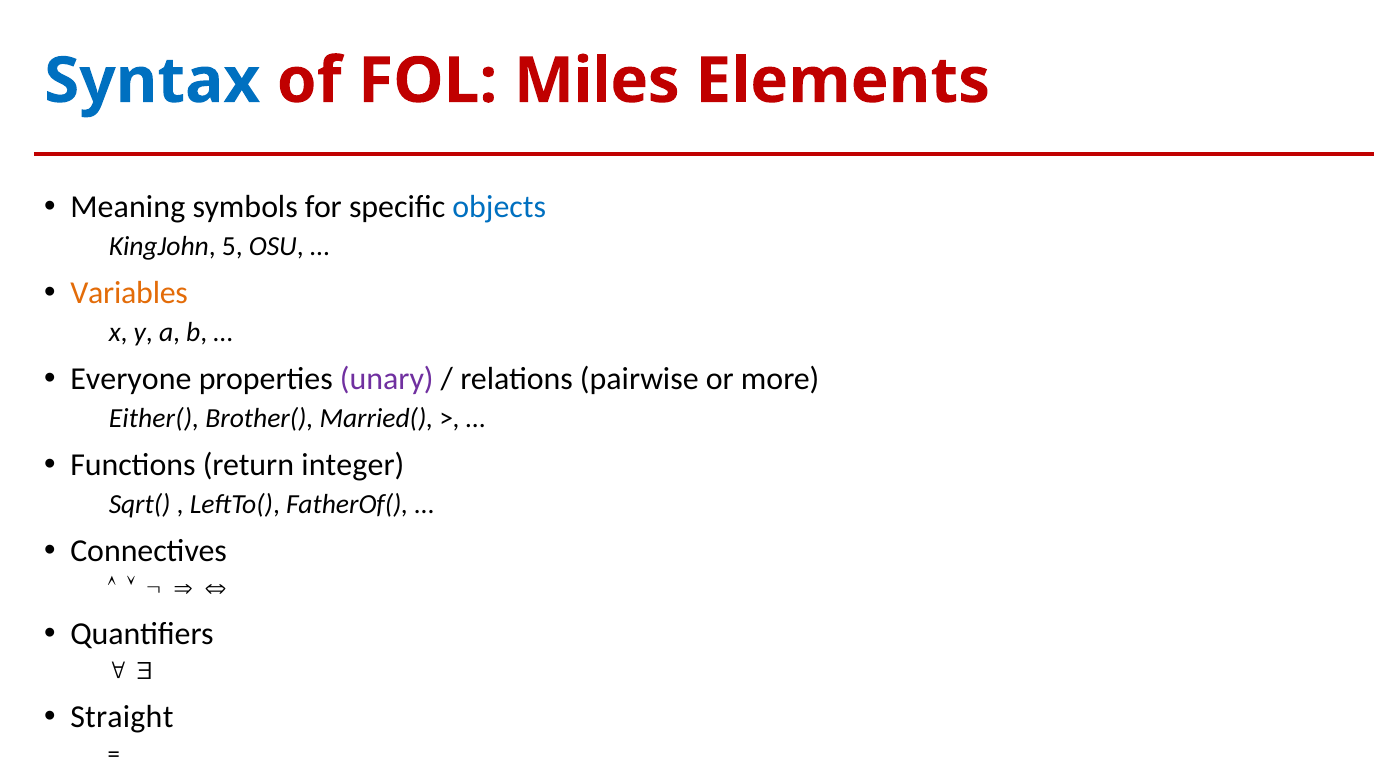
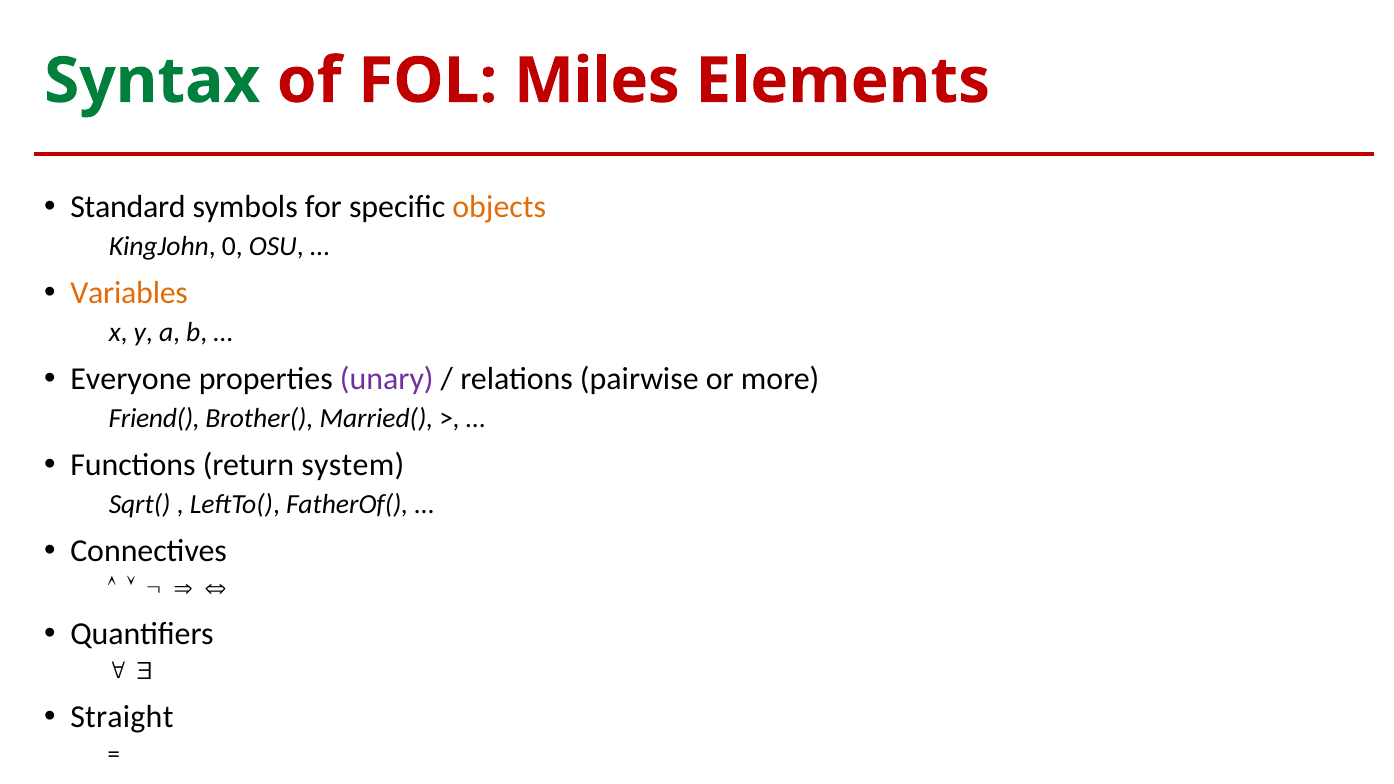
Syntax colour: blue -> green
Meaning: Meaning -> Standard
objects colour: blue -> orange
5: 5 -> 0
Either(: Either( -> Friend(
integer: integer -> system
